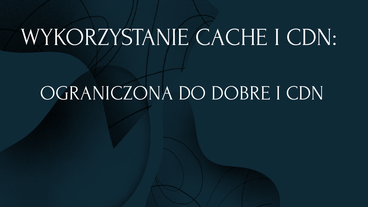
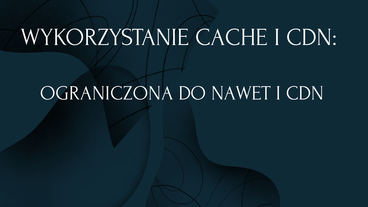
DOBRE: DOBRE -> NAWET
